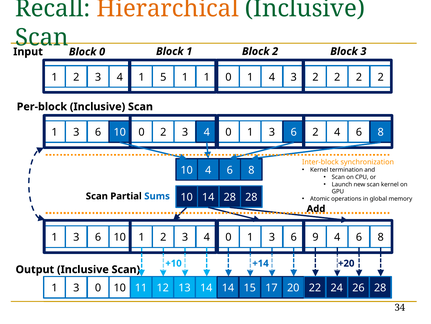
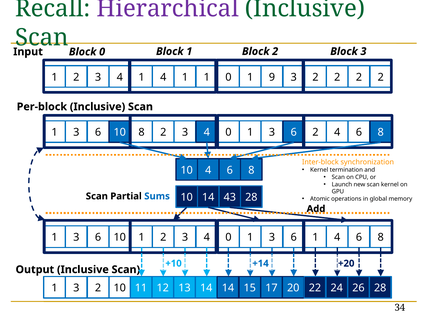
Hierarchical colour: orange -> purple
4 1 5: 5 -> 4
1 4: 4 -> 9
0 at (142, 132): 0 -> 8
14 28: 28 -> 43
3 6 9: 9 -> 1
0 at (98, 287): 0 -> 2
